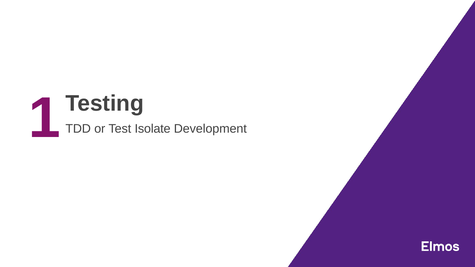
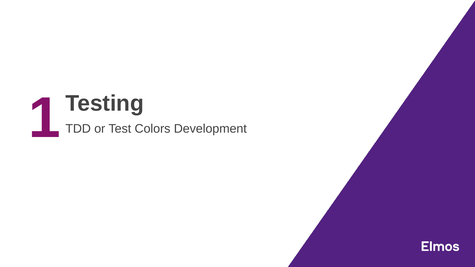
Isolate: Isolate -> Colors
